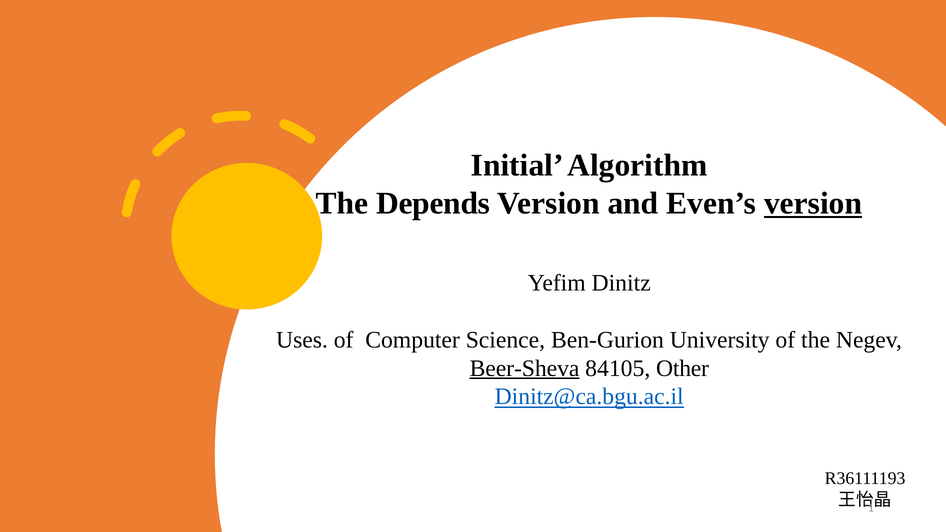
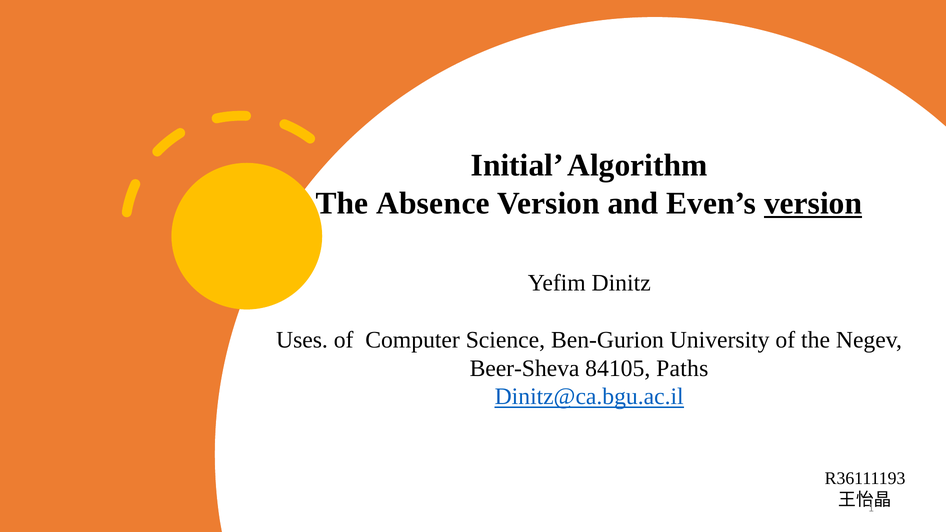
Depends: Depends -> Absence
Beer-Sheva underline: present -> none
Other: Other -> Paths
